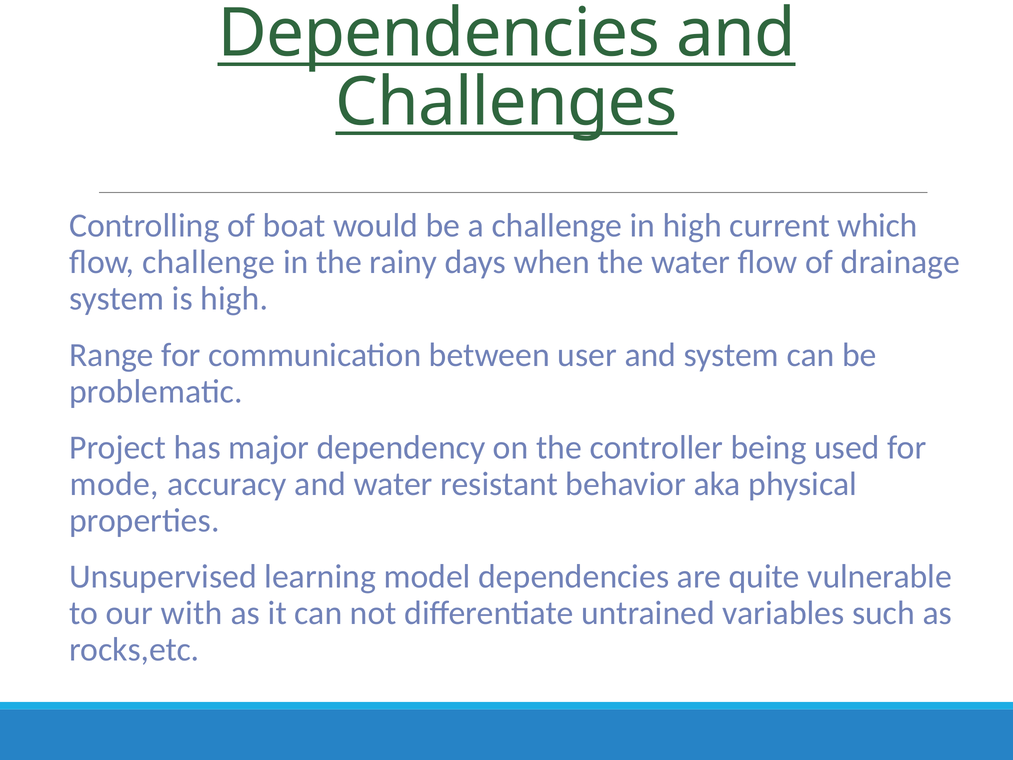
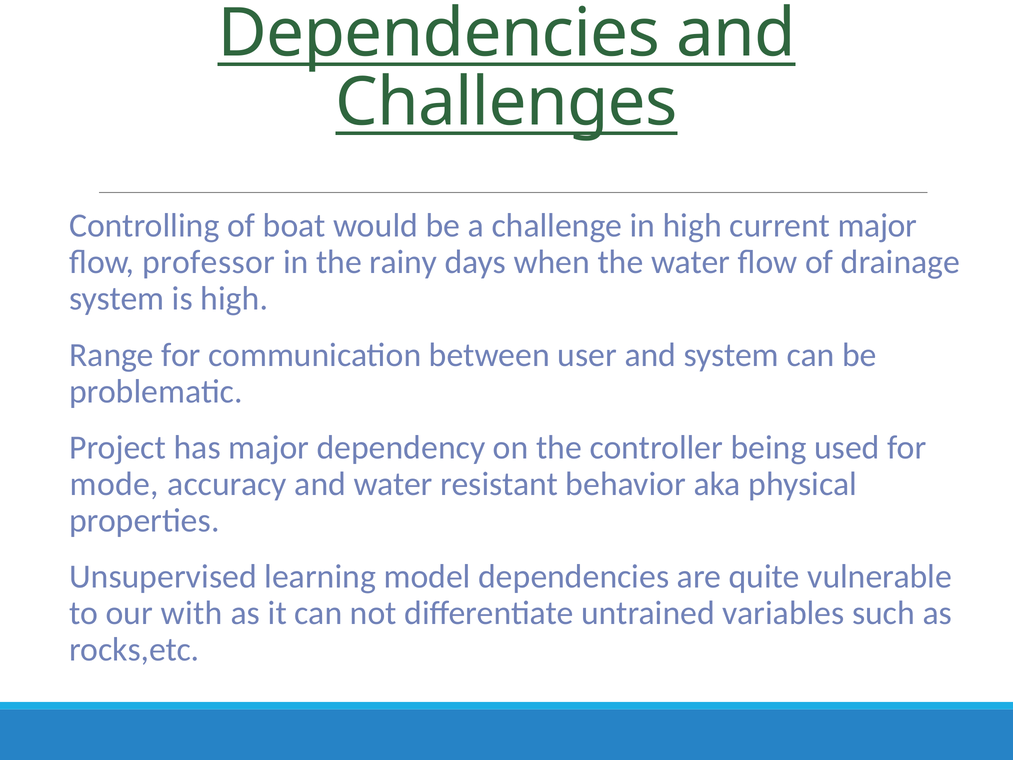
current which: which -> major
flow challenge: challenge -> professor
